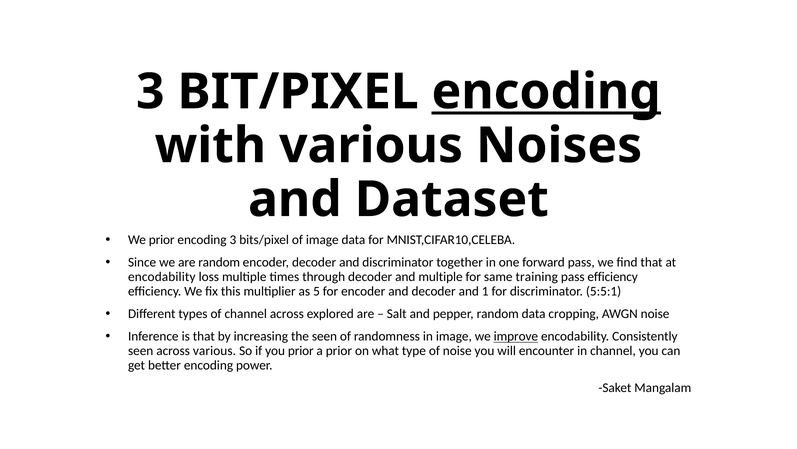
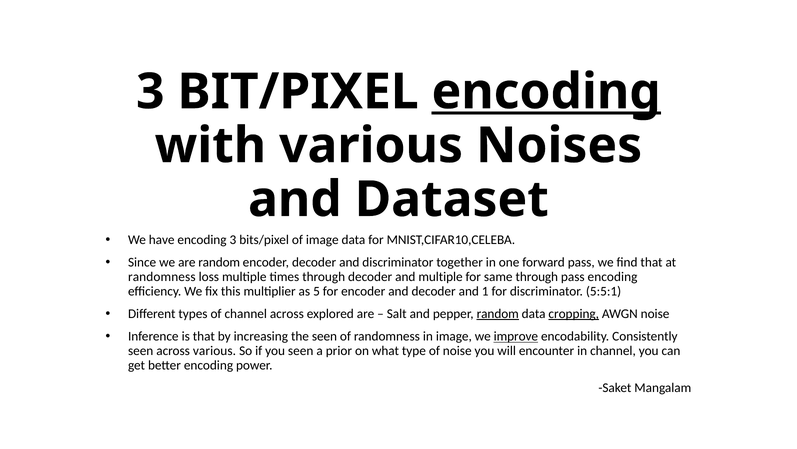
We prior: prior -> have
encodability at (162, 276): encodability -> randomness
same training: training -> through
pass efficiency: efficiency -> encoding
random at (498, 313) underline: none -> present
cropping underline: none -> present
you prior: prior -> seen
